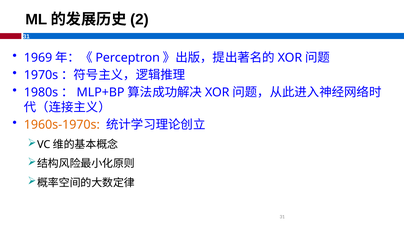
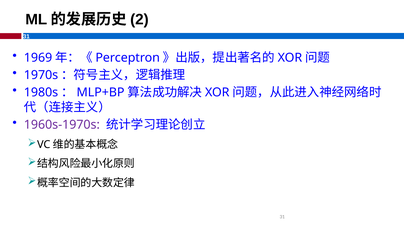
1960s-1970s colour: orange -> purple
